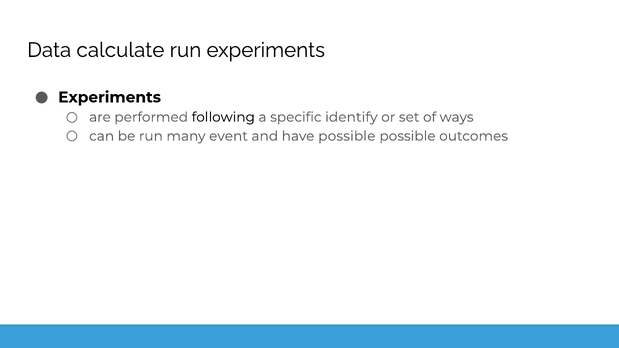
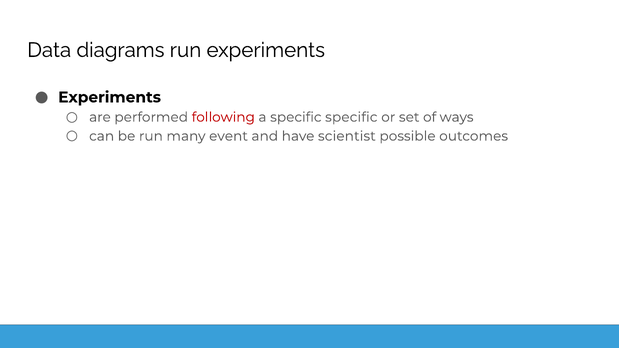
calculate: calculate -> diagrams
following colour: black -> red
specific identify: identify -> specific
have possible: possible -> scientist
